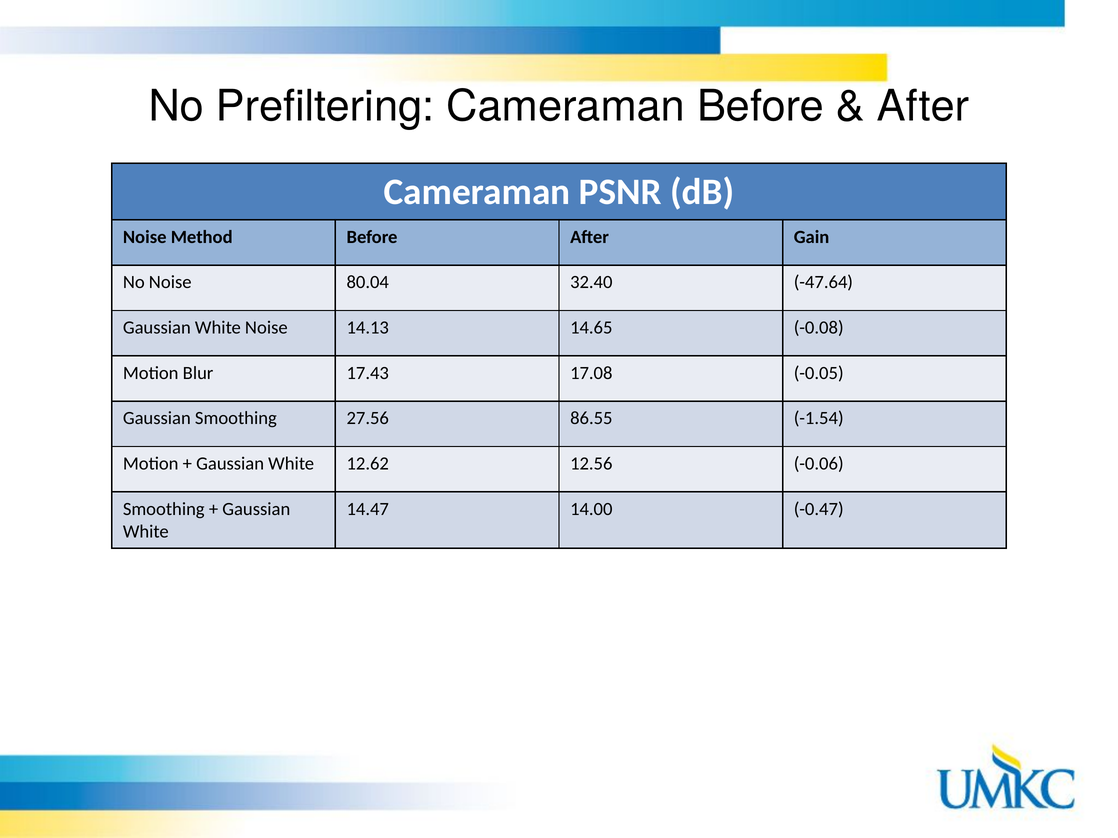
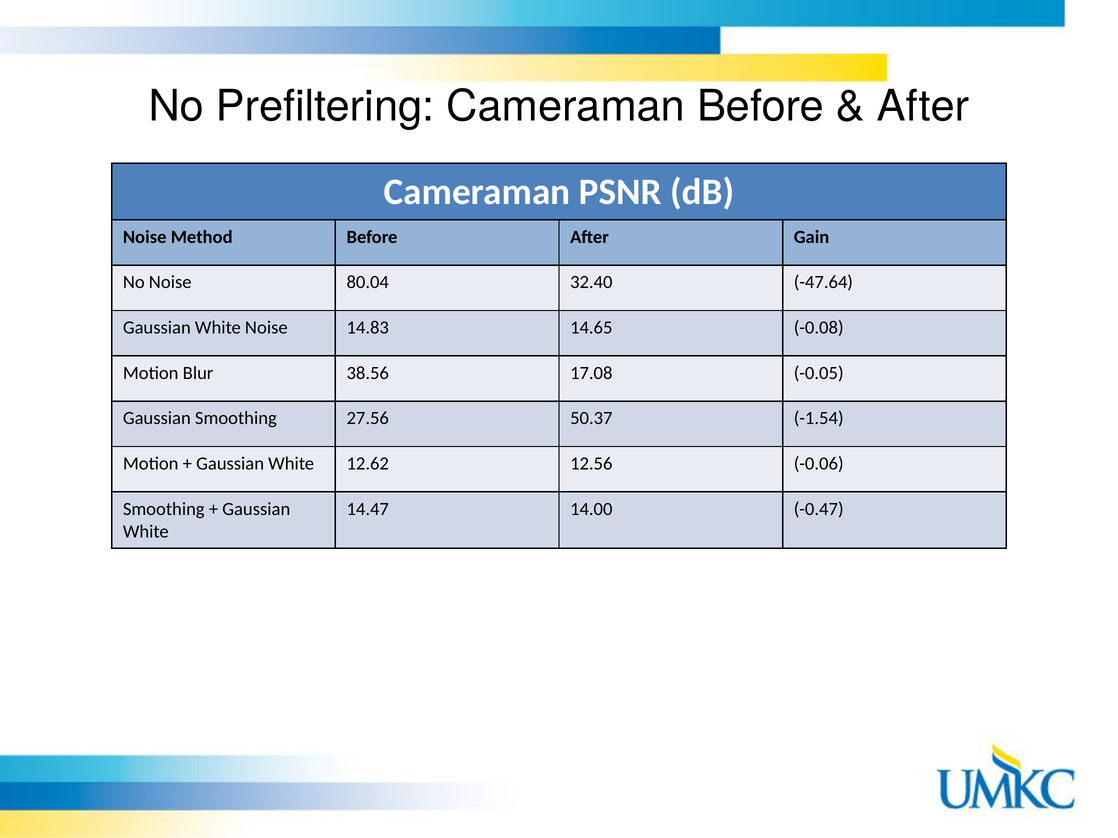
14.13: 14.13 -> 14.83
17.43: 17.43 -> 38.56
86.55: 86.55 -> 50.37
